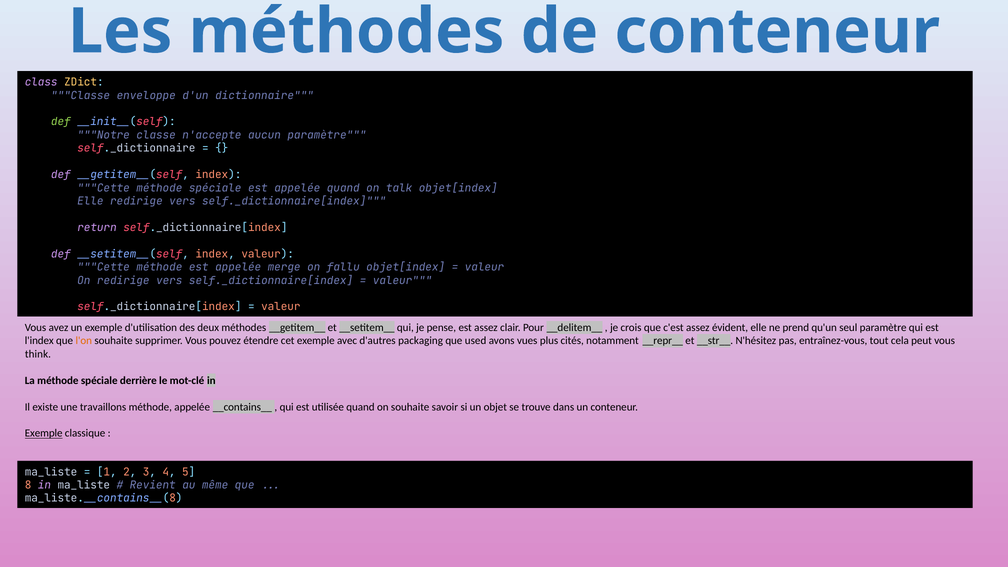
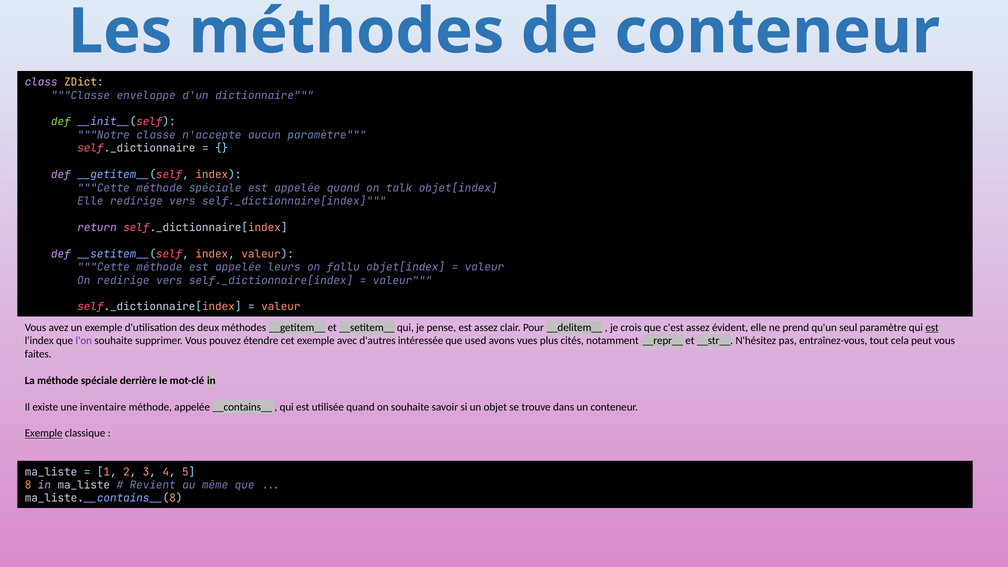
merge: merge -> leurs
est at (932, 328) underline: none -> present
l'on colour: orange -> purple
packaging: packaging -> intéressée
think: think -> faites
travaillons: travaillons -> inventaire
